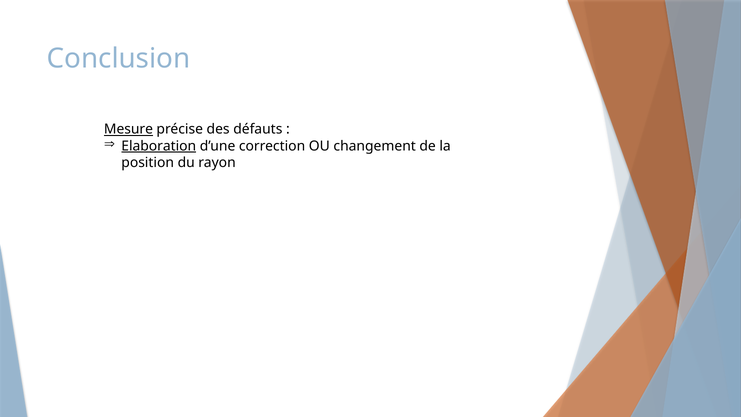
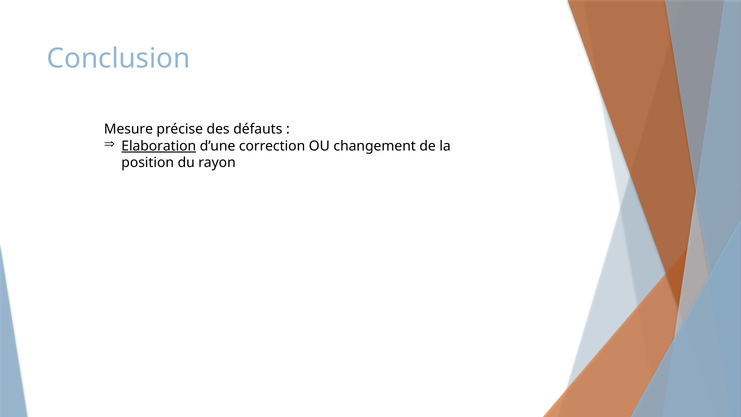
Mesure underline: present -> none
